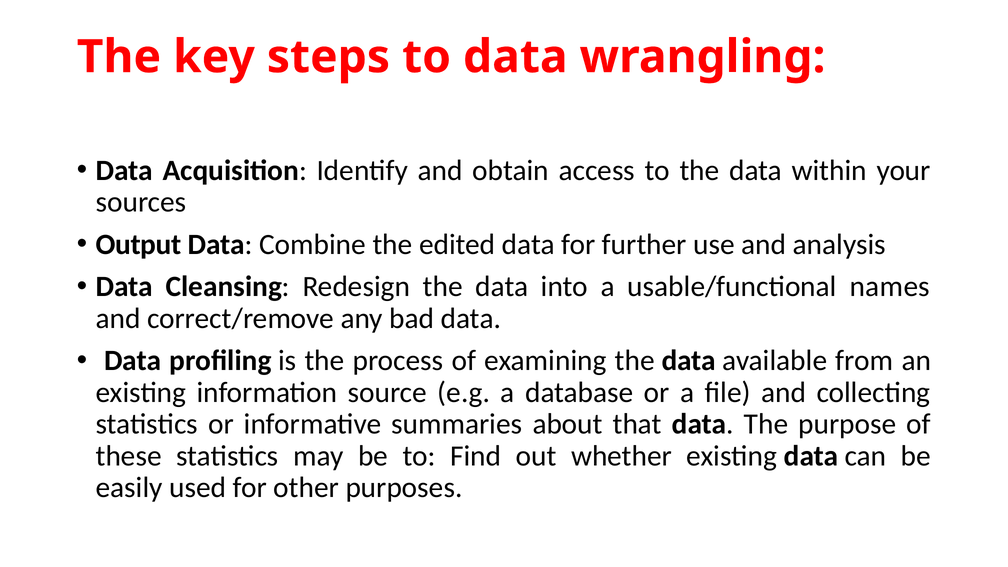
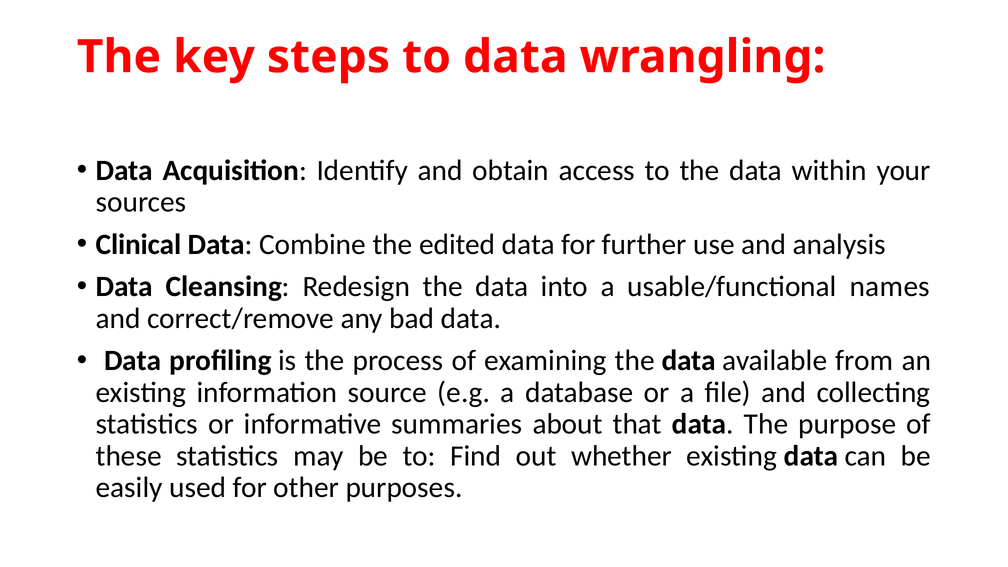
Output: Output -> Clinical
